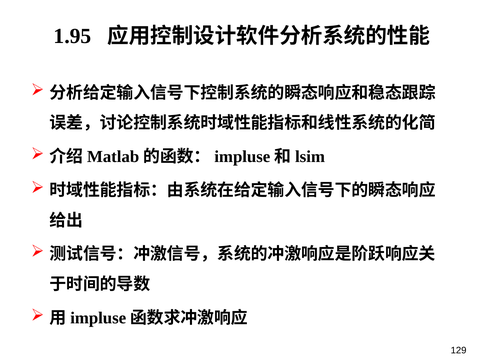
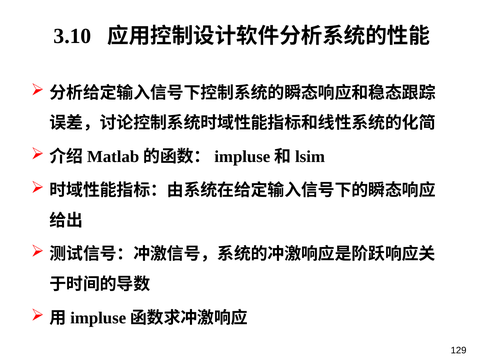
1.95: 1.95 -> 3.10
